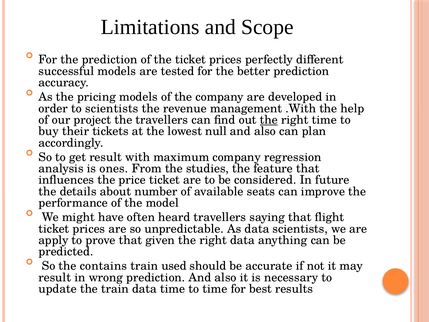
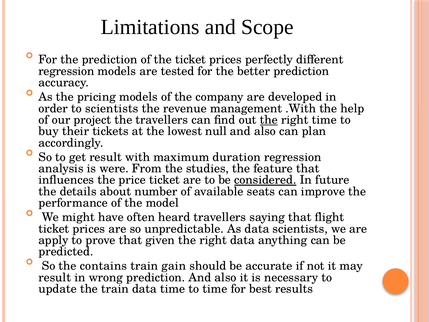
successful at (66, 71): successful -> regression
maximum company: company -> duration
ones: ones -> were
considered underline: none -> present
used: used -> gain
